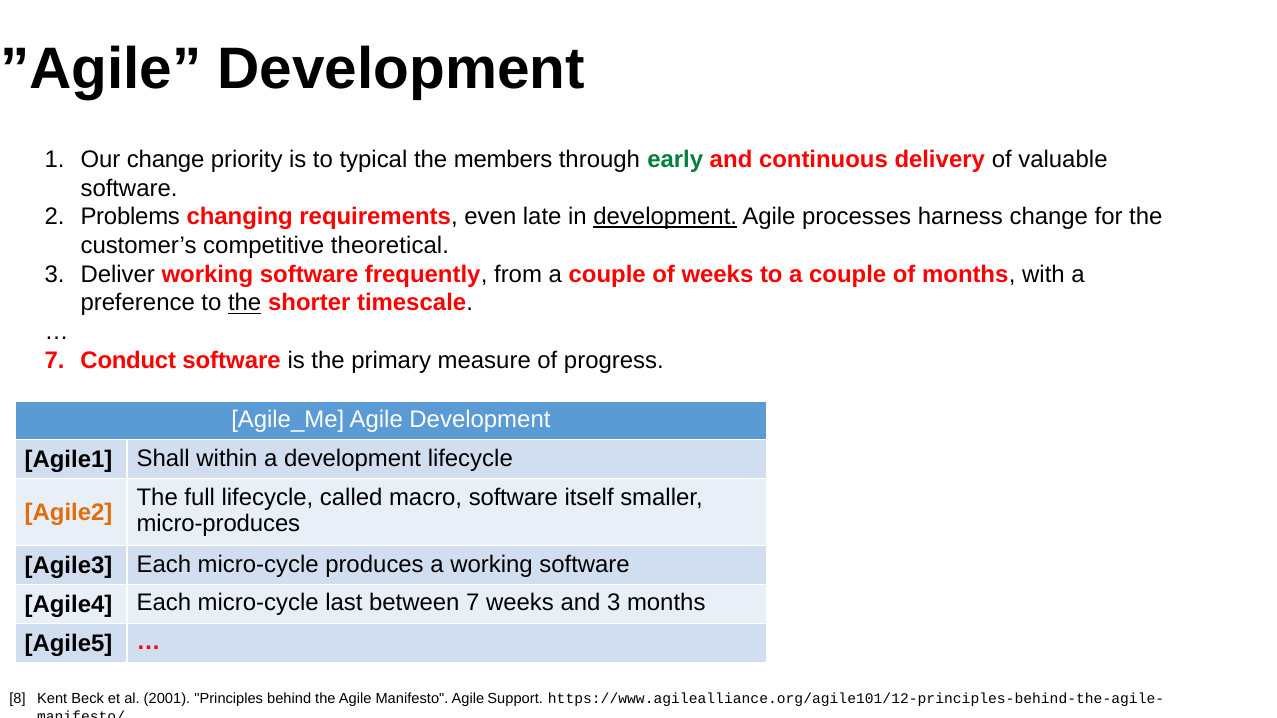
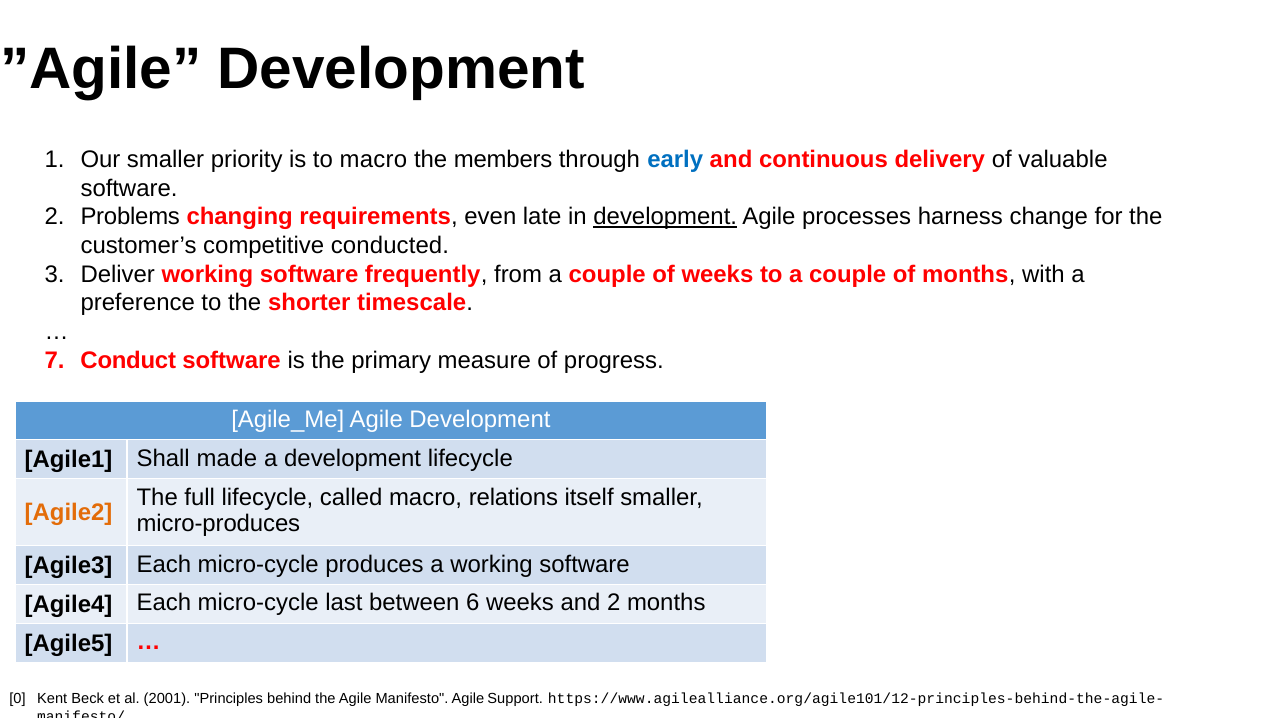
Our change: change -> smaller
to typical: typical -> macro
early colour: green -> blue
theoretical: theoretical -> conducted
the at (245, 303) underline: present -> none
within: within -> made
macro software: software -> relations
between 7: 7 -> 6
and 3: 3 -> 2
8: 8 -> 0
